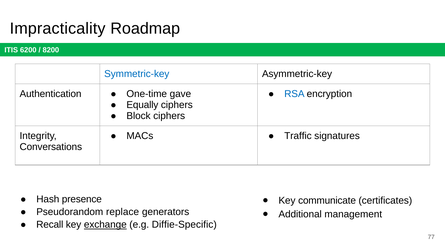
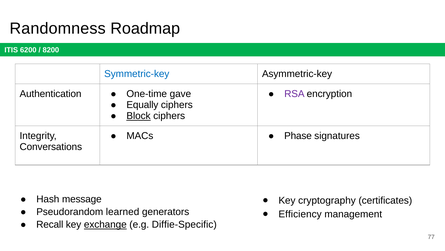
Impracticality: Impracticality -> Randomness
RSA colour: blue -> purple
Block underline: none -> present
Traffic: Traffic -> Phase
presence: presence -> message
communicate: communicate -> cryptography
replace: replace -> learned
Additional: Additional -> Efficiency
